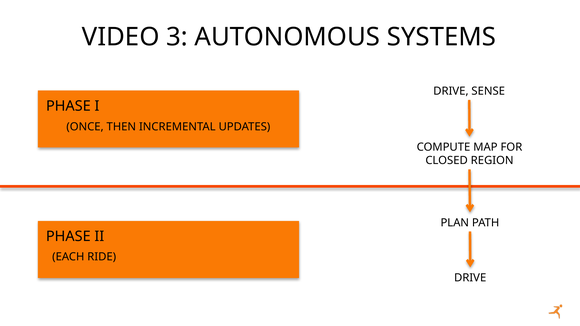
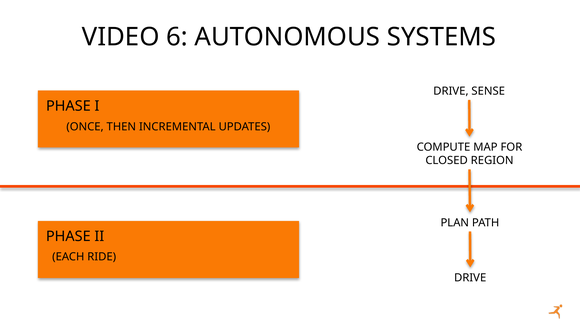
3: 3 -> 6
